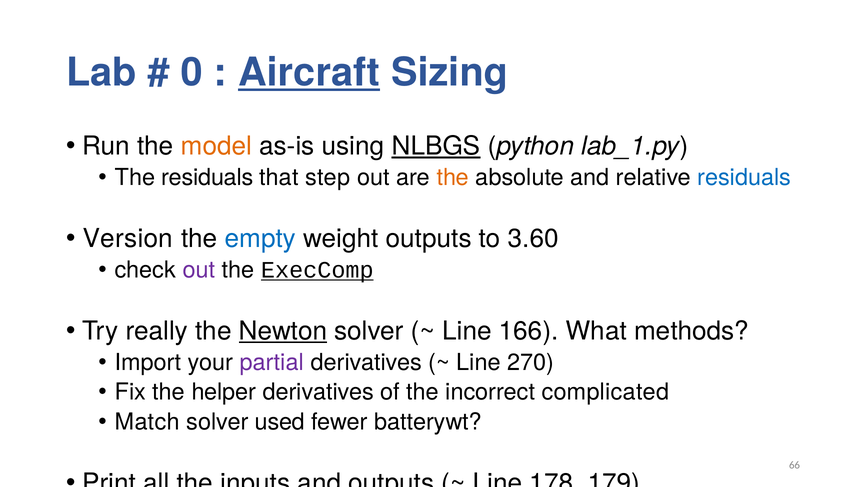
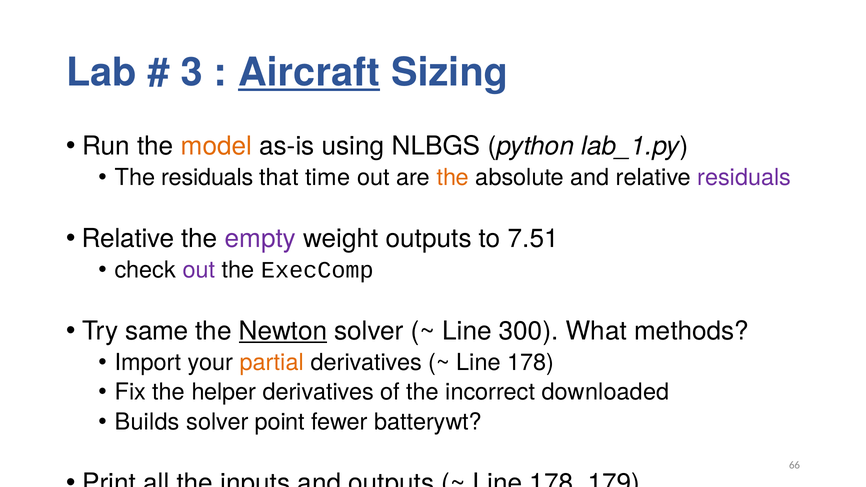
0: 0 -> 3
NLBGS underline: present -> none
step: step -> time
residuals at (744, 178) colour: blue -> purple
Version at (128, 239): Version -> Relative
empty colour: blue -> purple
3.60: 3.60 -> 7.51
ExecComp underline: present -> none
really: really -> same
166: 166 -> 300
partial colour: purple -> orange
270 at (531, 362): 270 -> 178
complicated: complicated -> downloaded
Match: Match -> Builds
used: used -> point
